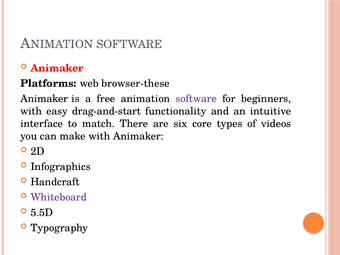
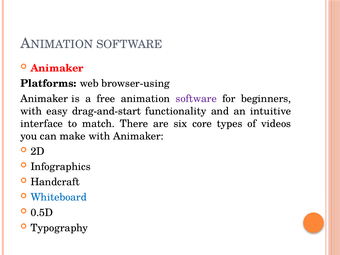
browser-these: browser-these -> browser-using
Whiteboard colour: purple -> blue
5.5D: 5.5D -> 0.5D
